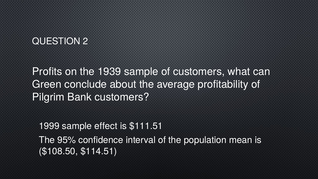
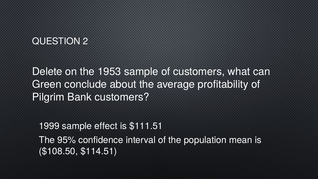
Profits: Profits -> Delete
1939: 1939 -> 1953
